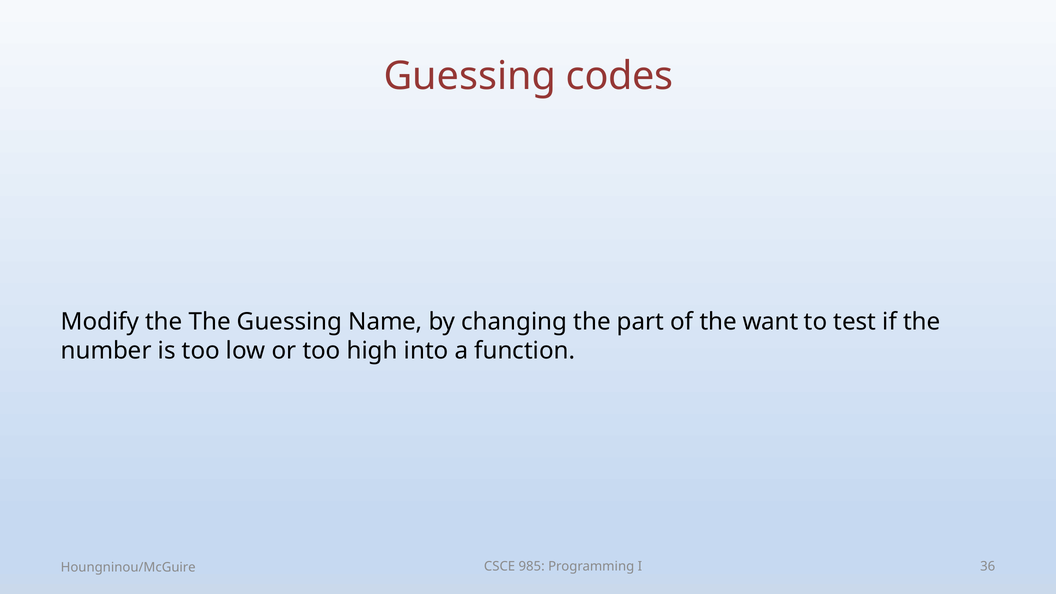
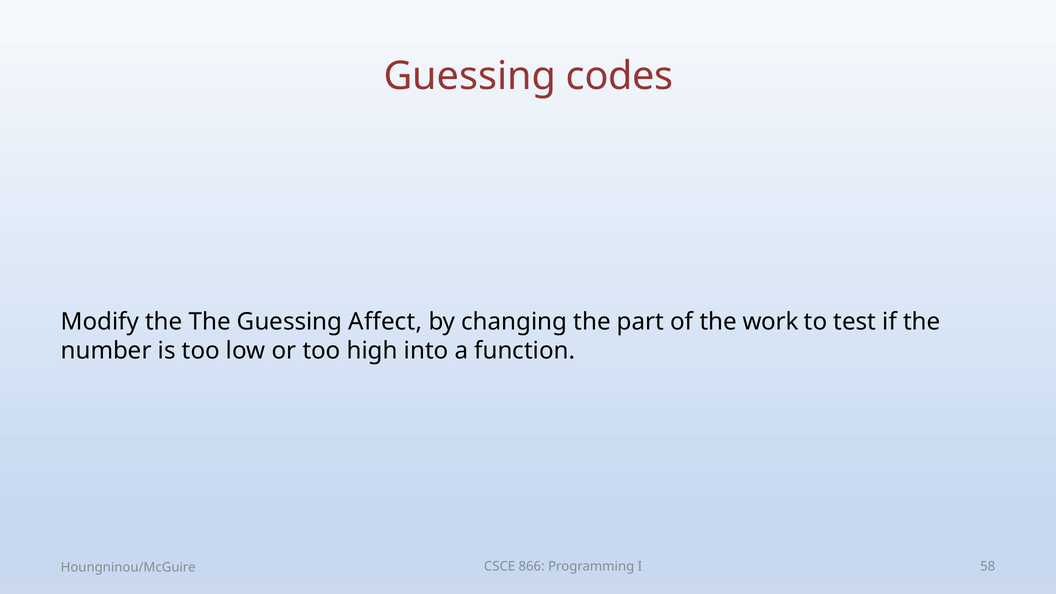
Name: Name -> Affect
want: want -> work
985: 985 -> 866
36: 36 -> 58
